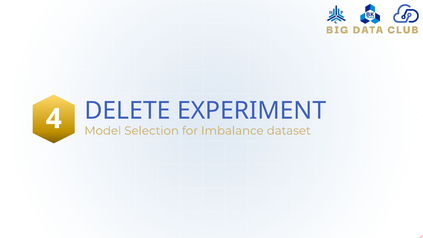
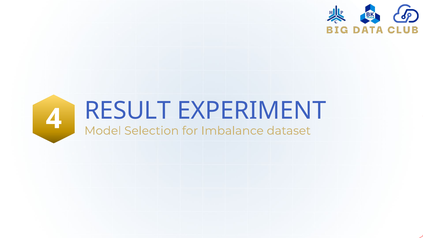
DELETE: DELETE -> RESULT
